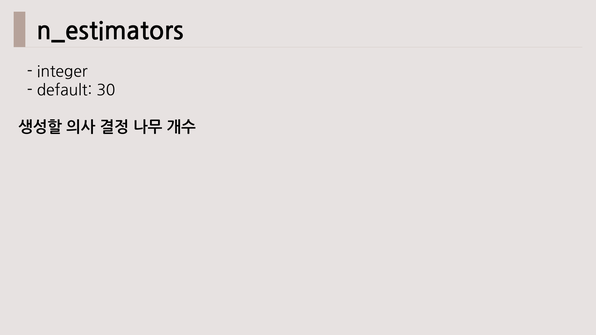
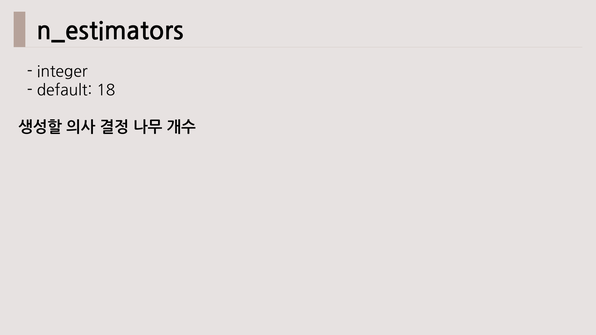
30: 30 -> 18
